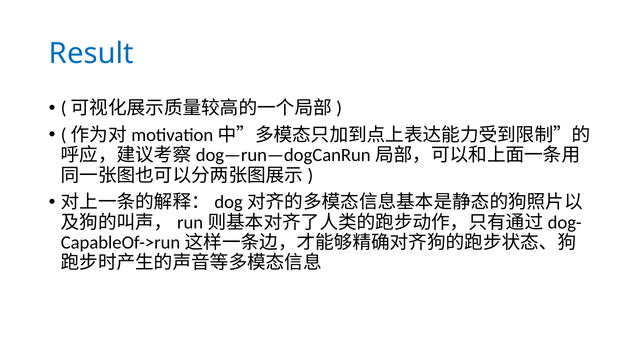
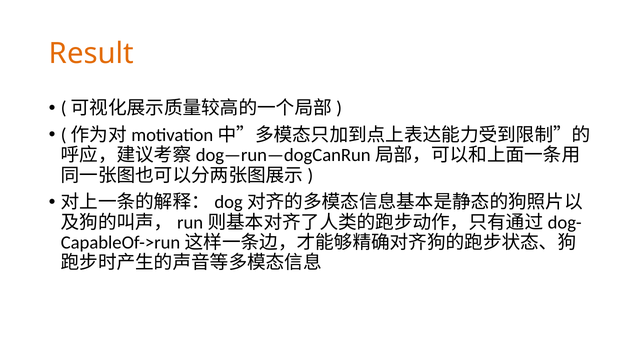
Result colour: blue -> orange
